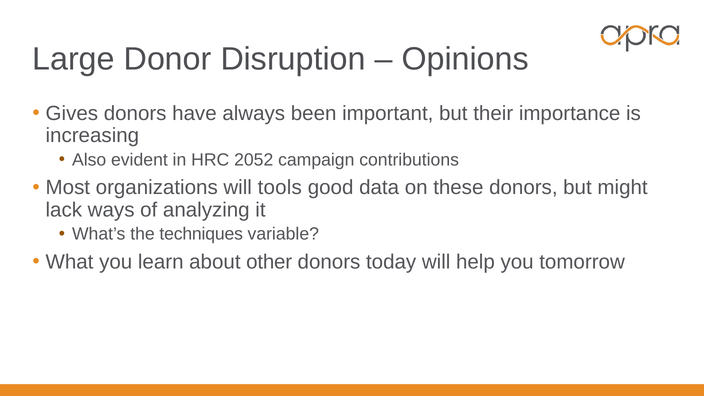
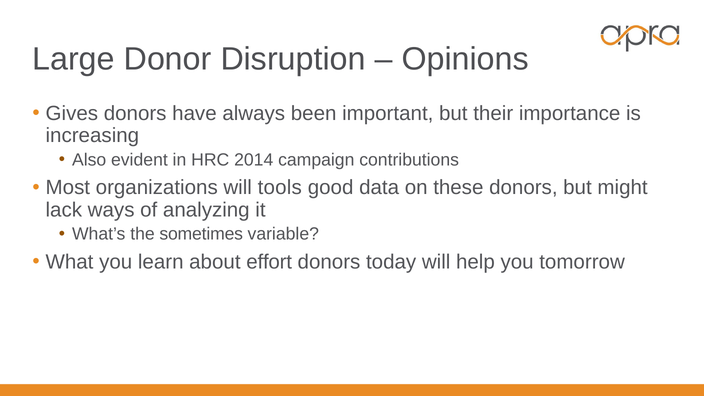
2052: 2052 -> 2014
techniques: techniques -> sometimes
other: other -> effort
